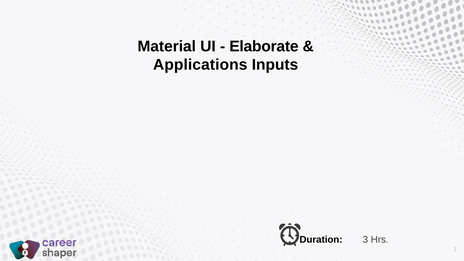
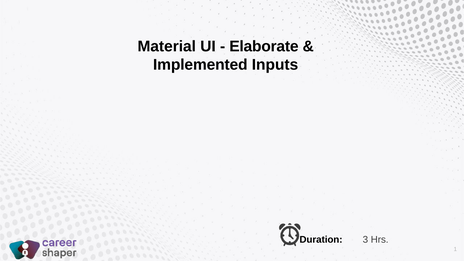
Applications: Applications -> Implemented
